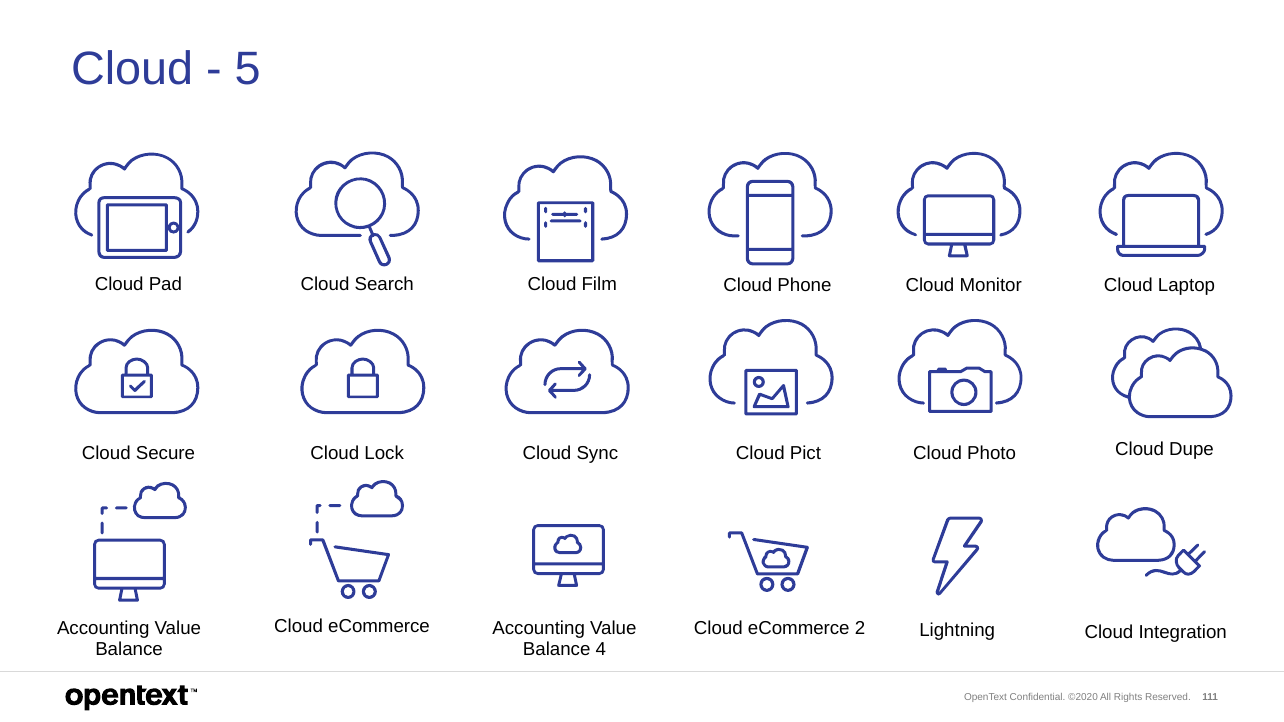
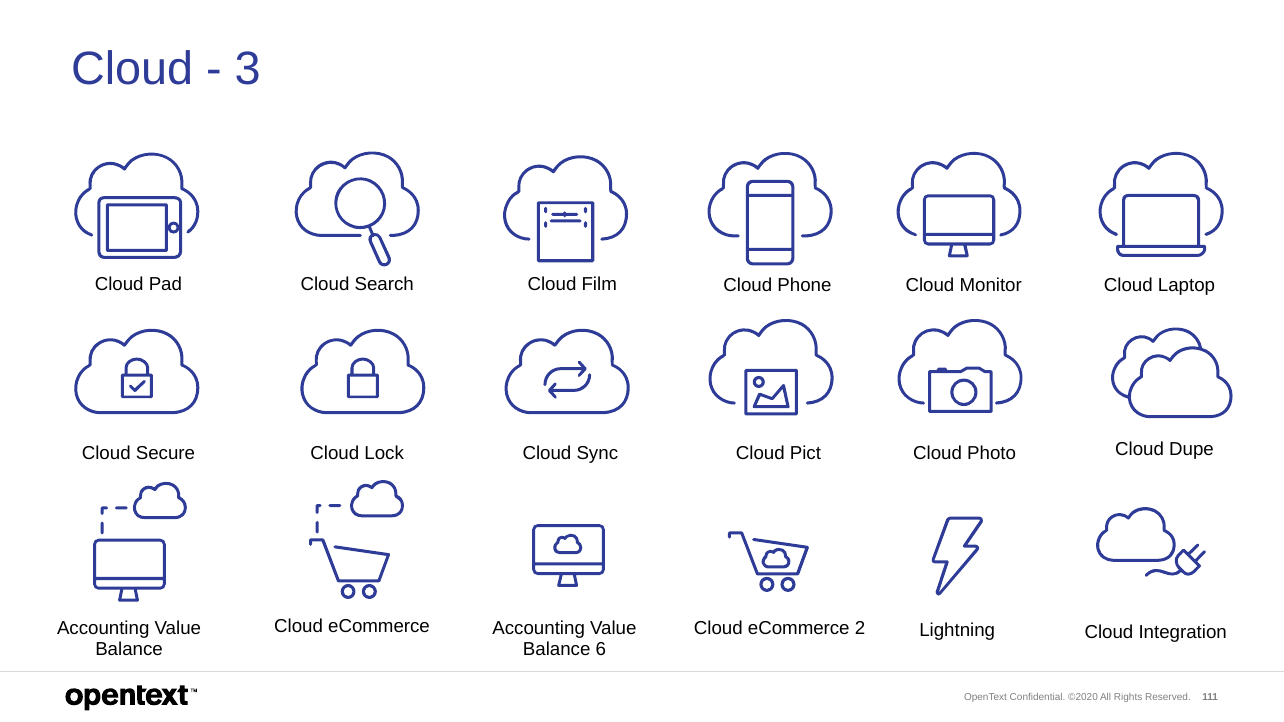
5: 5 -> 3
4: 4 -> 6
